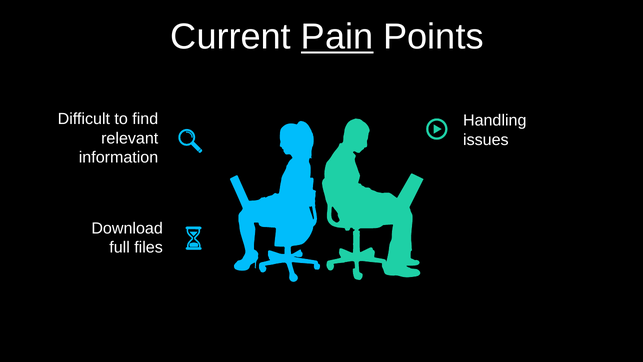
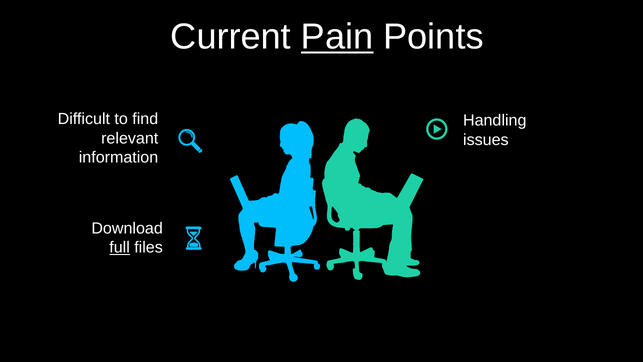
full underline: none -> present
